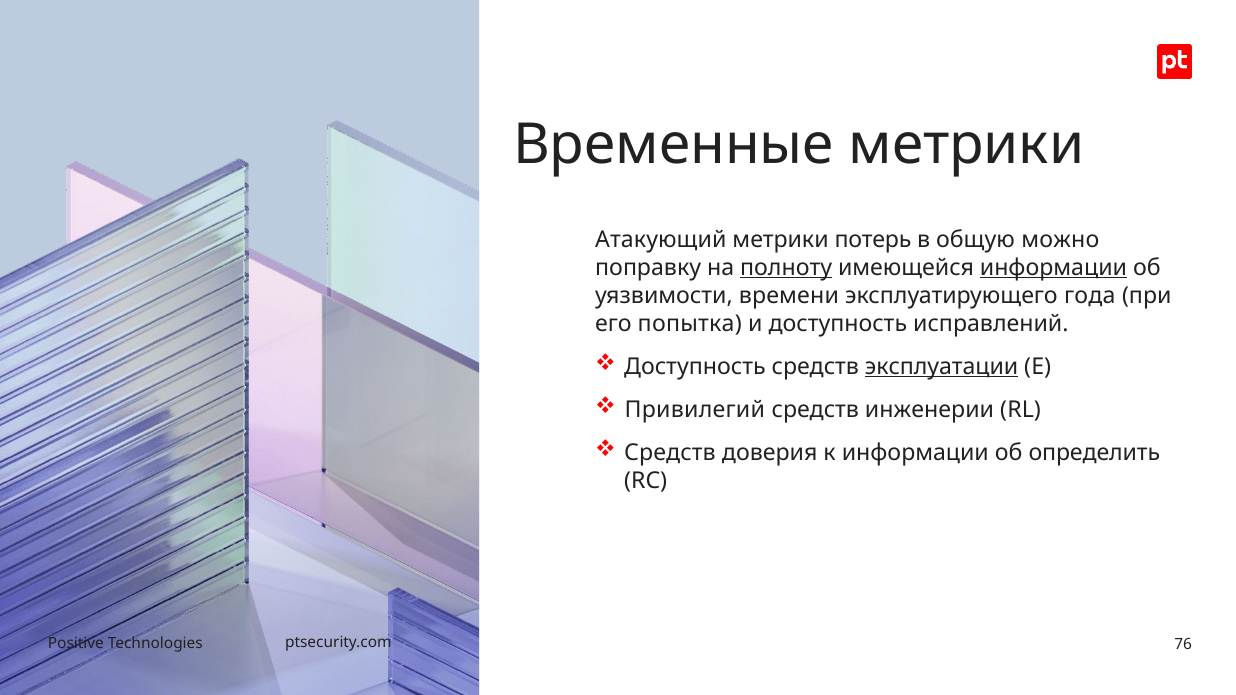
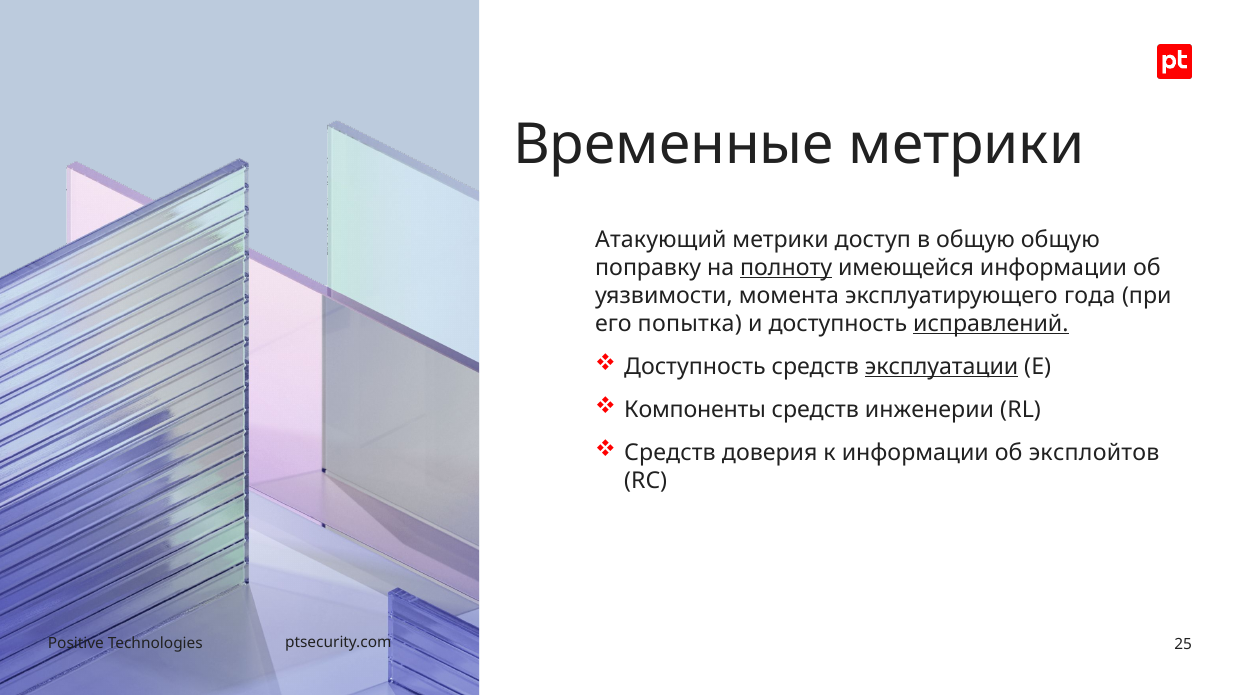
потерь: потерь -> доступ
общую можно: можно -> общую
информации at (1053, 268) underline: present -> none
времени: времени -> момента
исправлений underline: none -> present
Привилегий: Привилегий -> Компоненты
определить: определить -> эксплойтов
76: 76 -> 25
